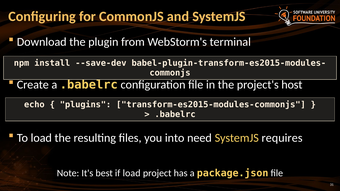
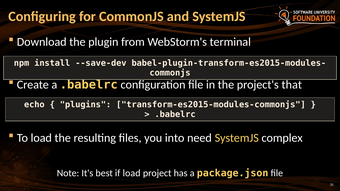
host: host -> that
requires: requires -> complex
